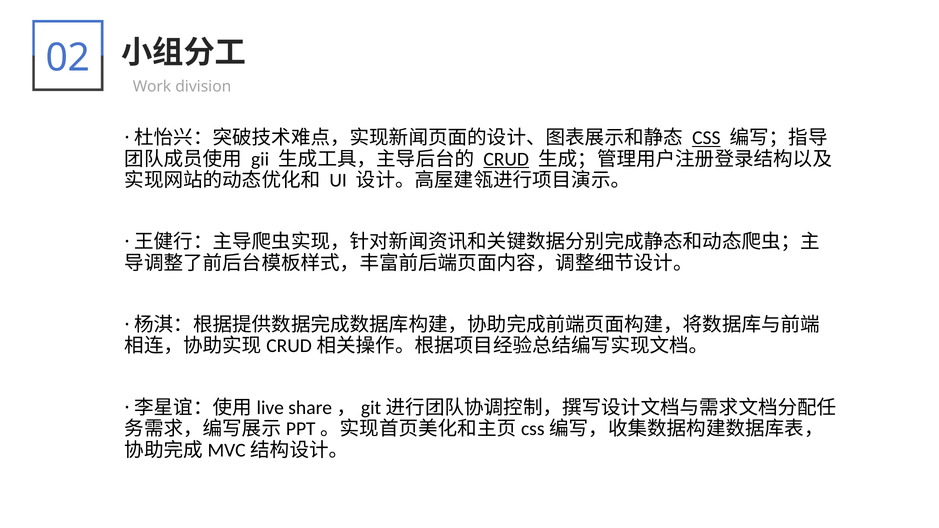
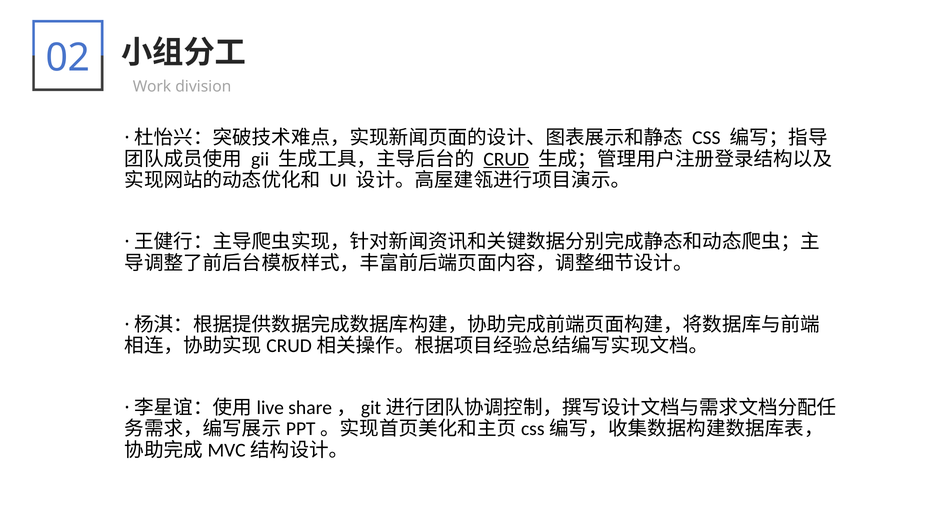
CSS underline: present -> none
